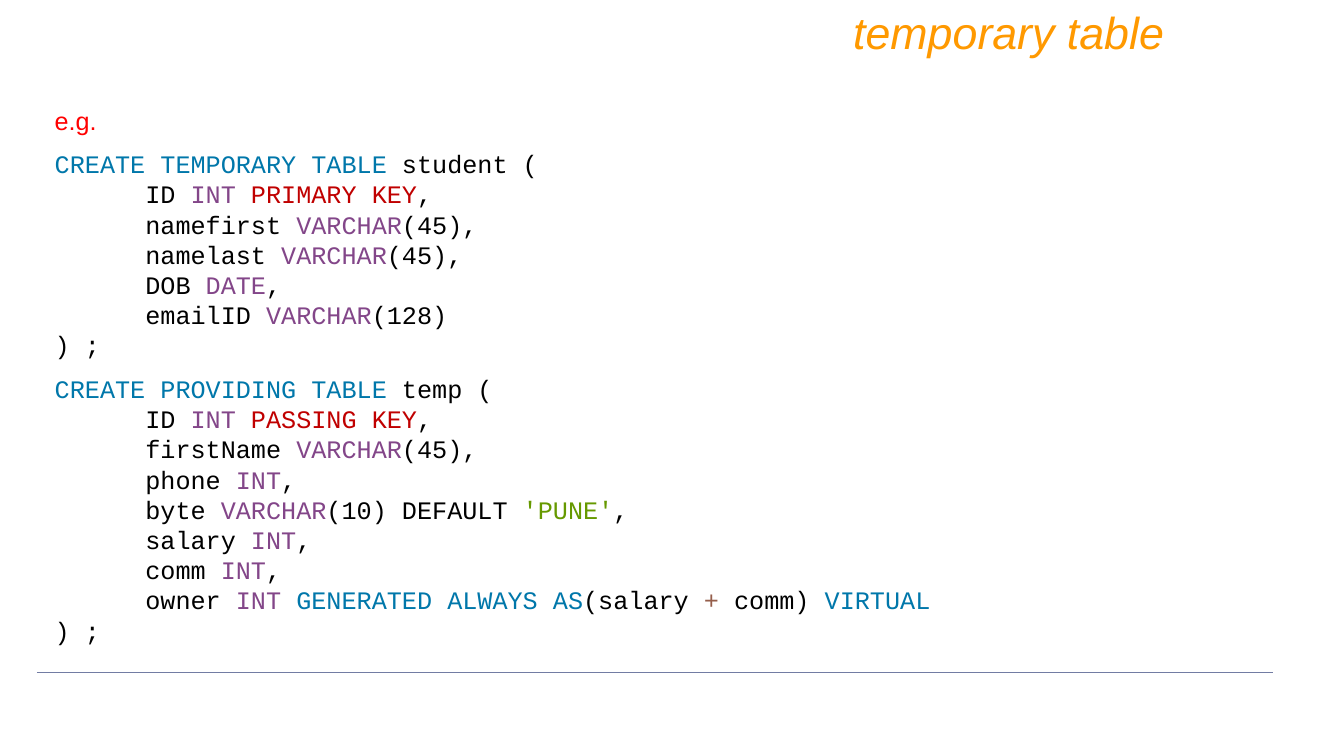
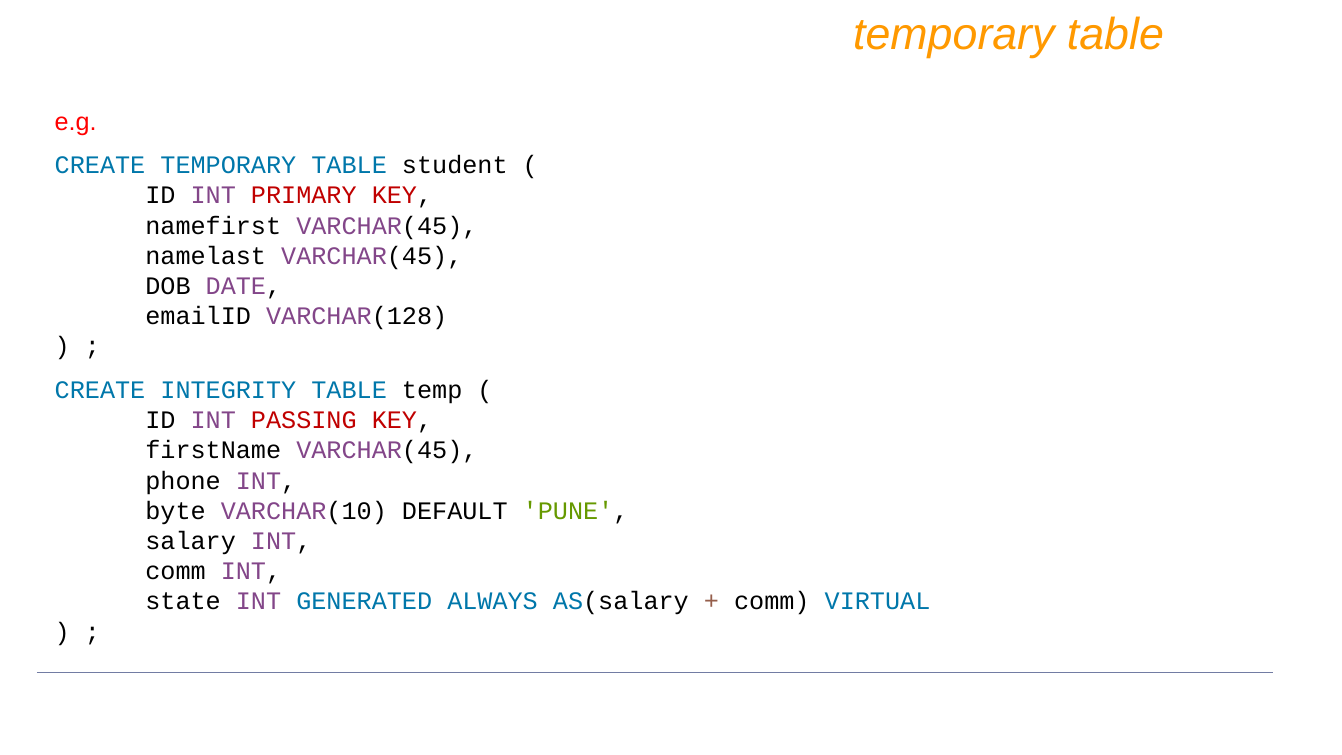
PROVIDING: PROVIDING -> INTEGRITY
owner: owner -> state
